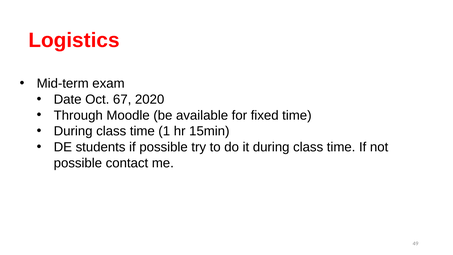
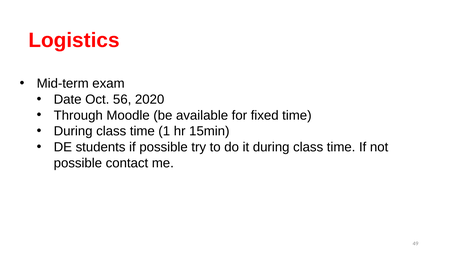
67: 67 -> 56
